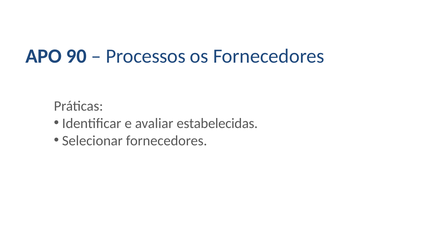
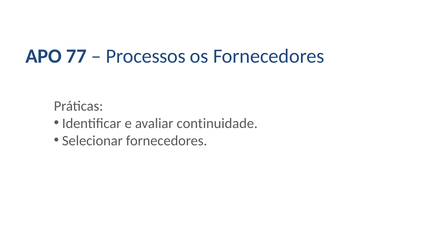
90: 90 -> 77
estabelecidas: estabelecidas -> continuidade
